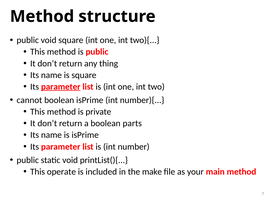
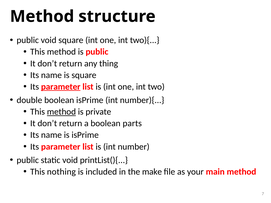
cannot: cannot -> double
method at (61, 112) underline: none -> present
operate: operate -> nothing
